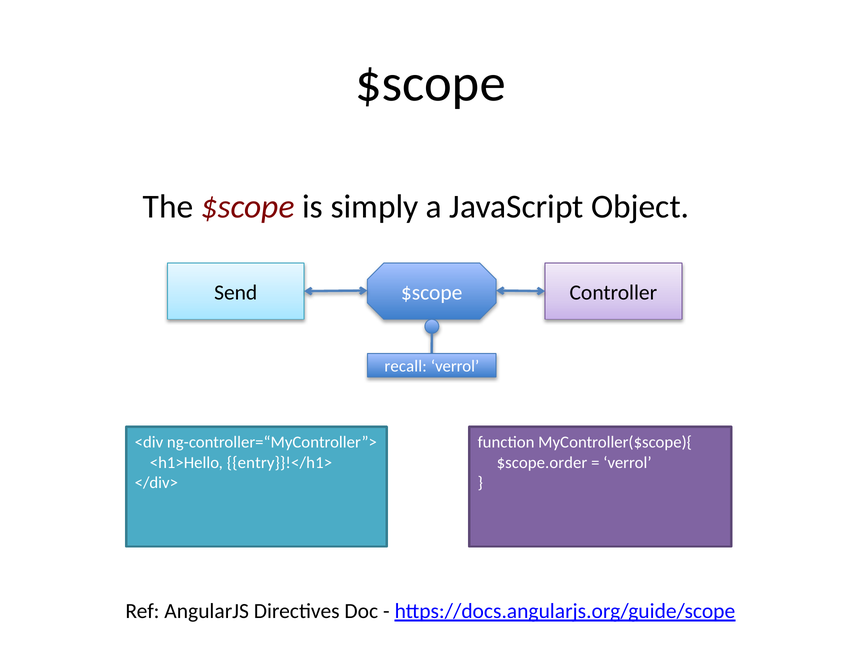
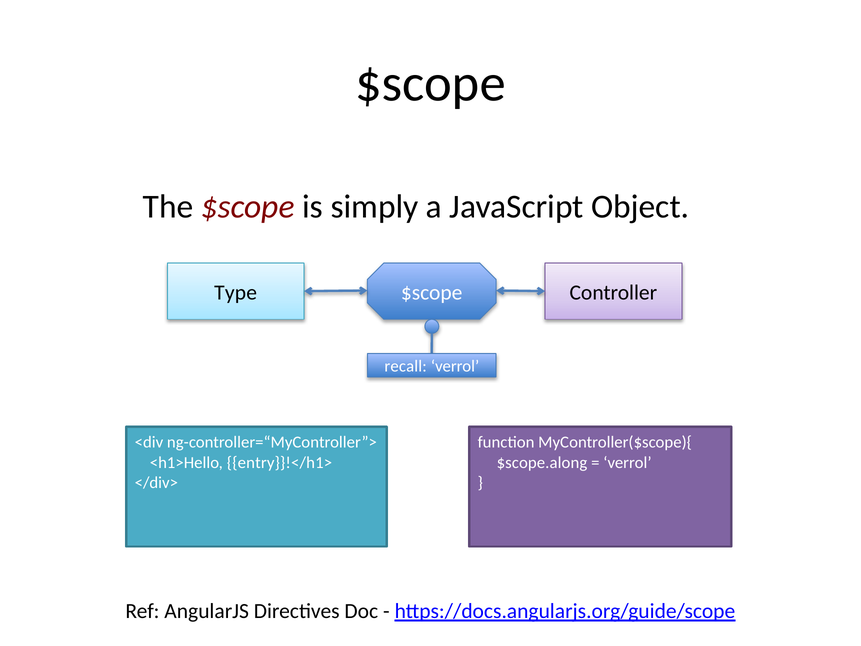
Send: Send -> Type
$scope.order: $scope.order -> $scope.along
